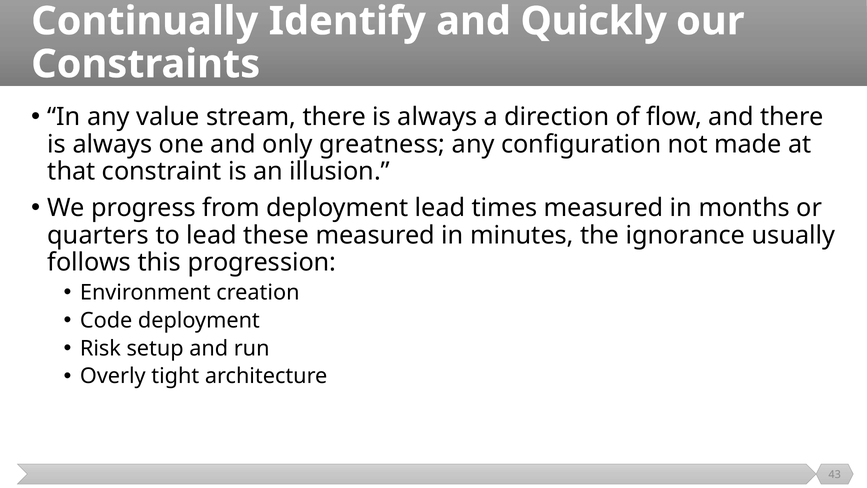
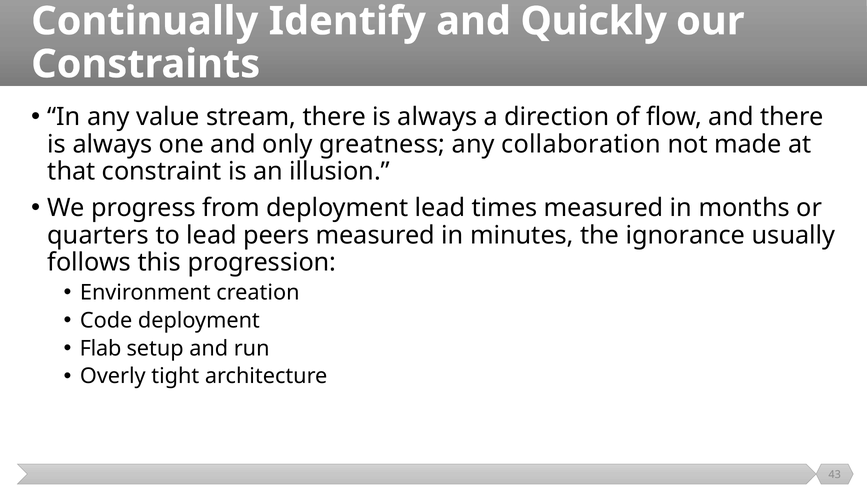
configuration: configuration -> collaboration
these: these -> peers
Risk: Risk -> Flab
